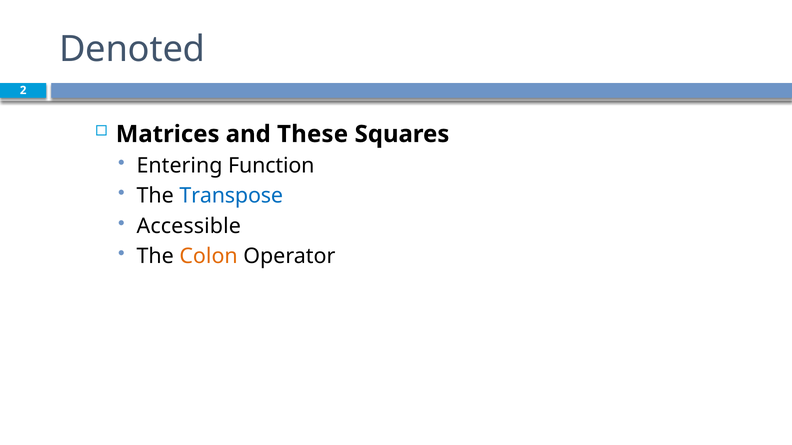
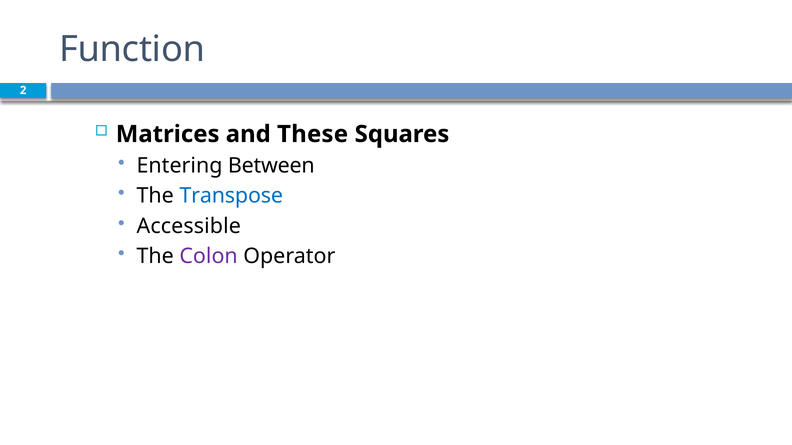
Denoted: Denoted -> Function
Function: Function -> Between
Colon colour: orange -> purple
